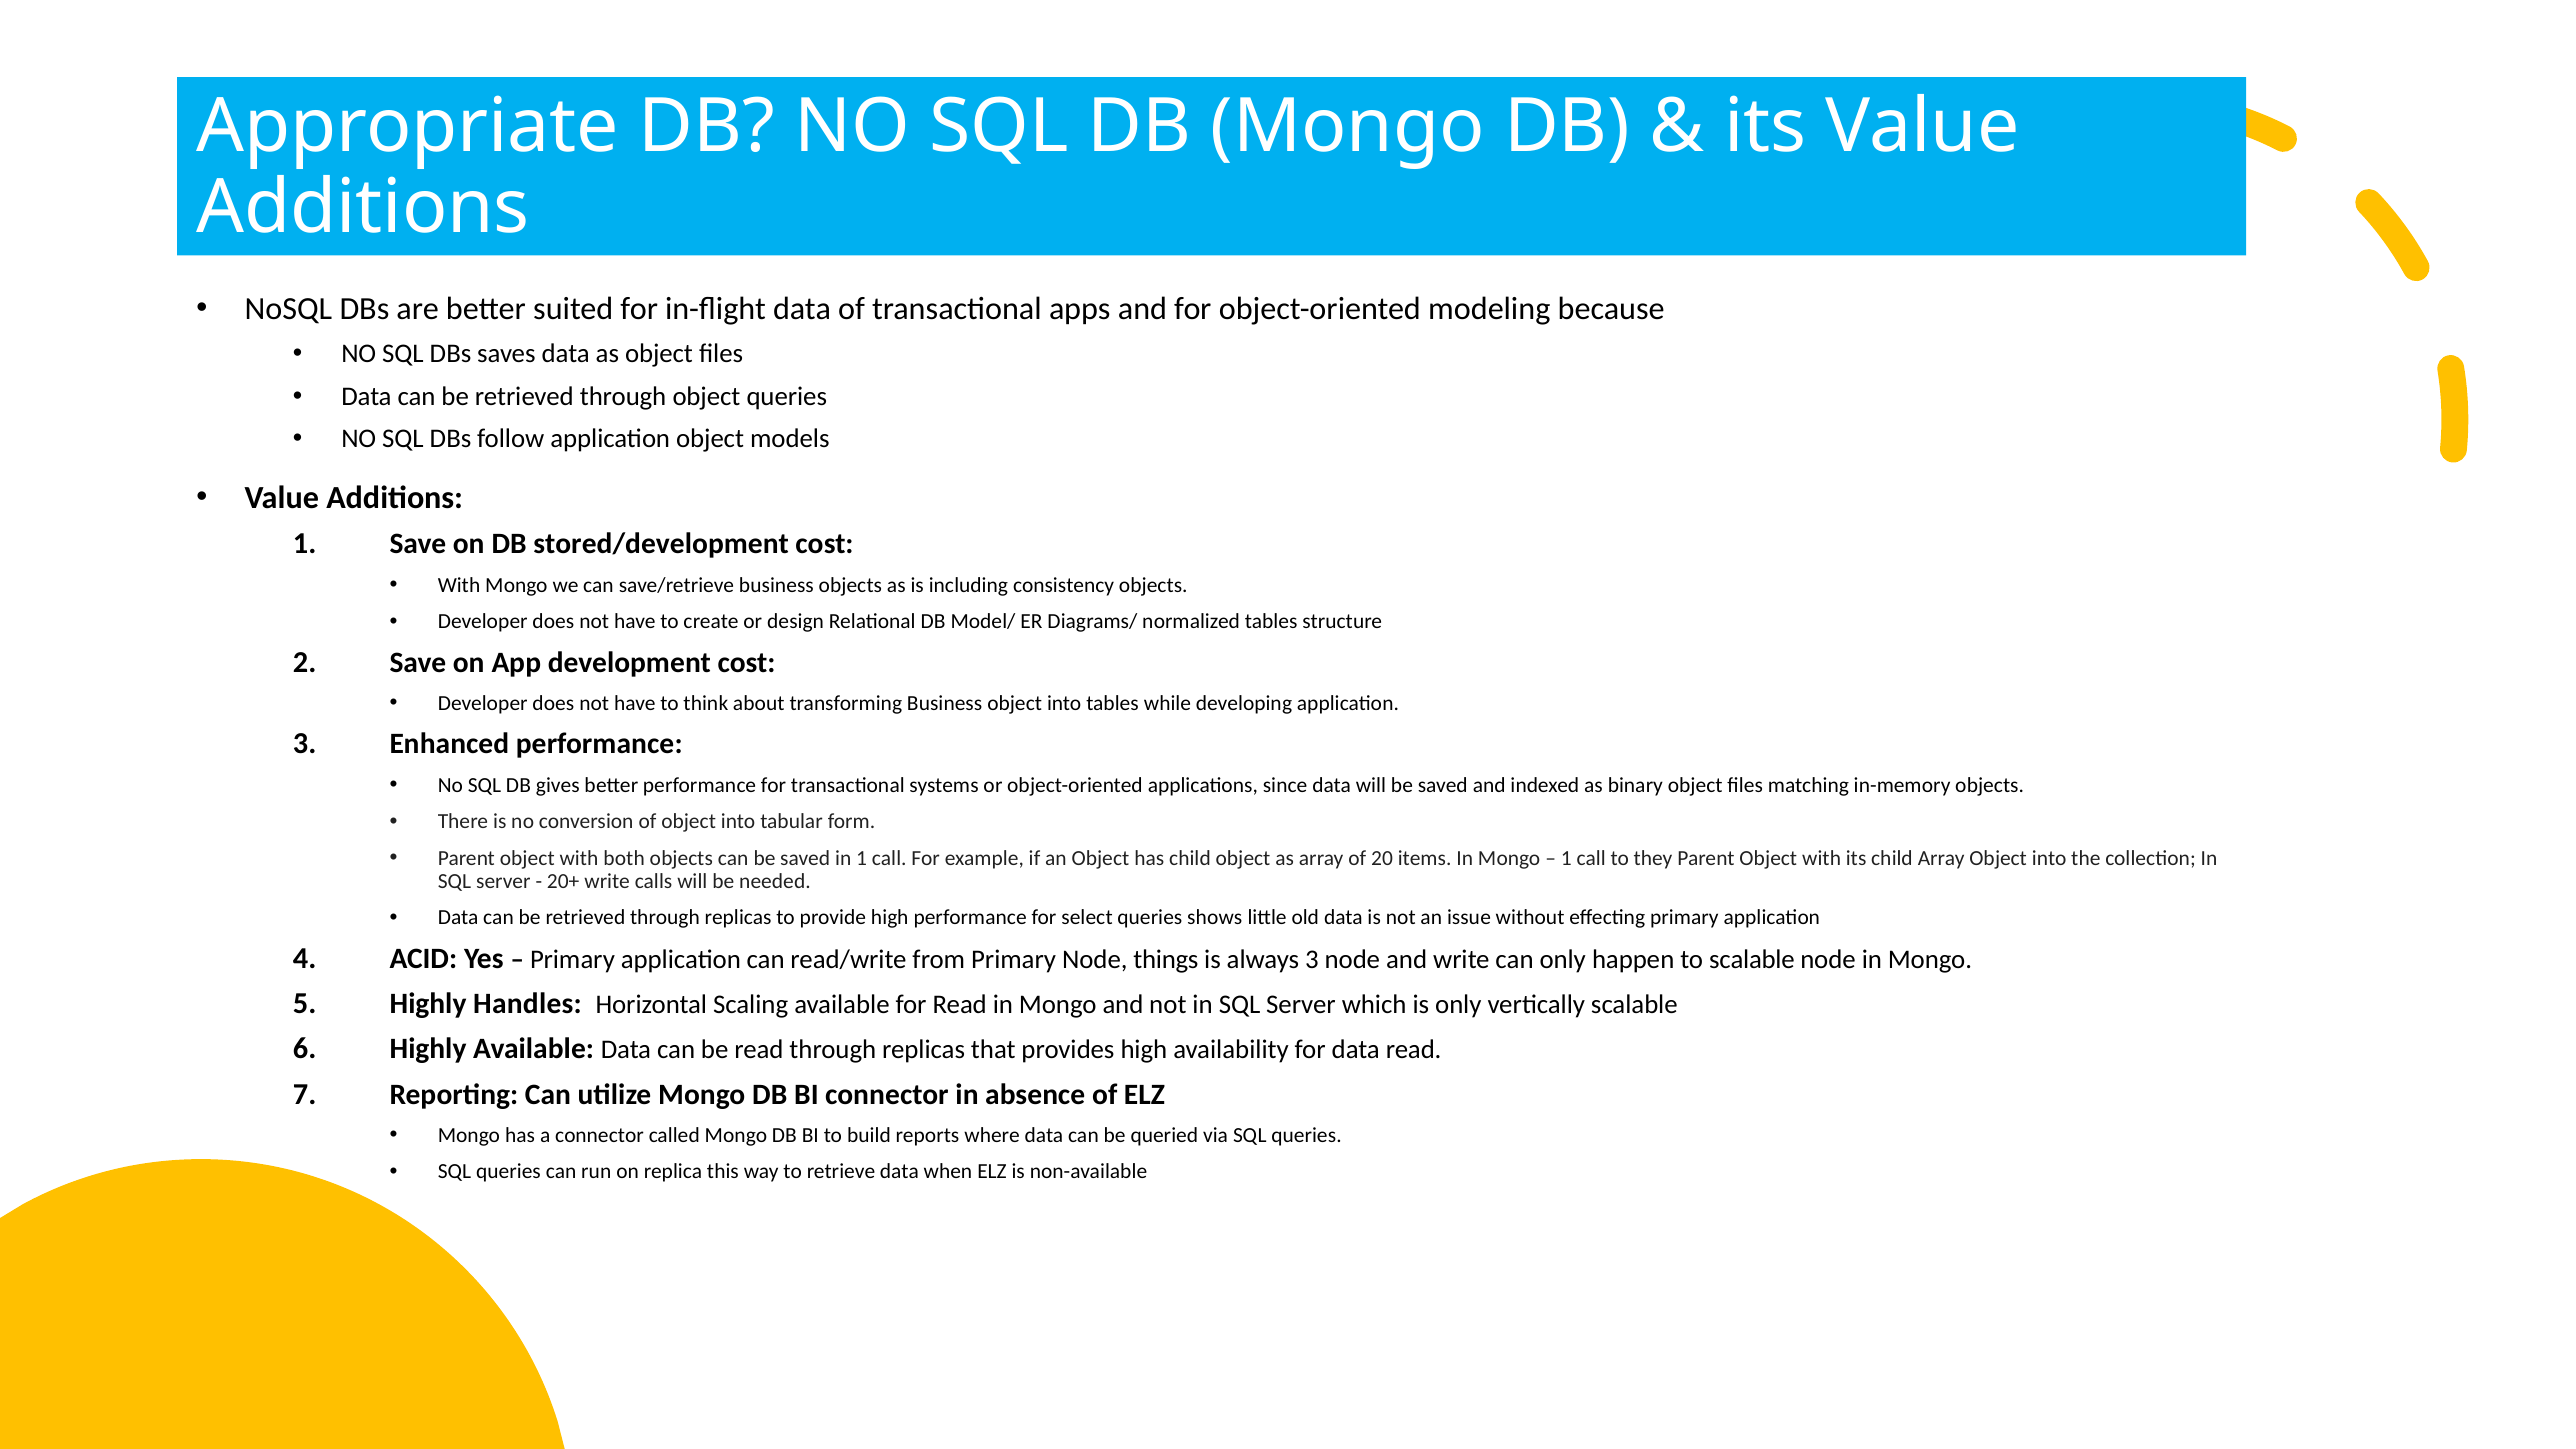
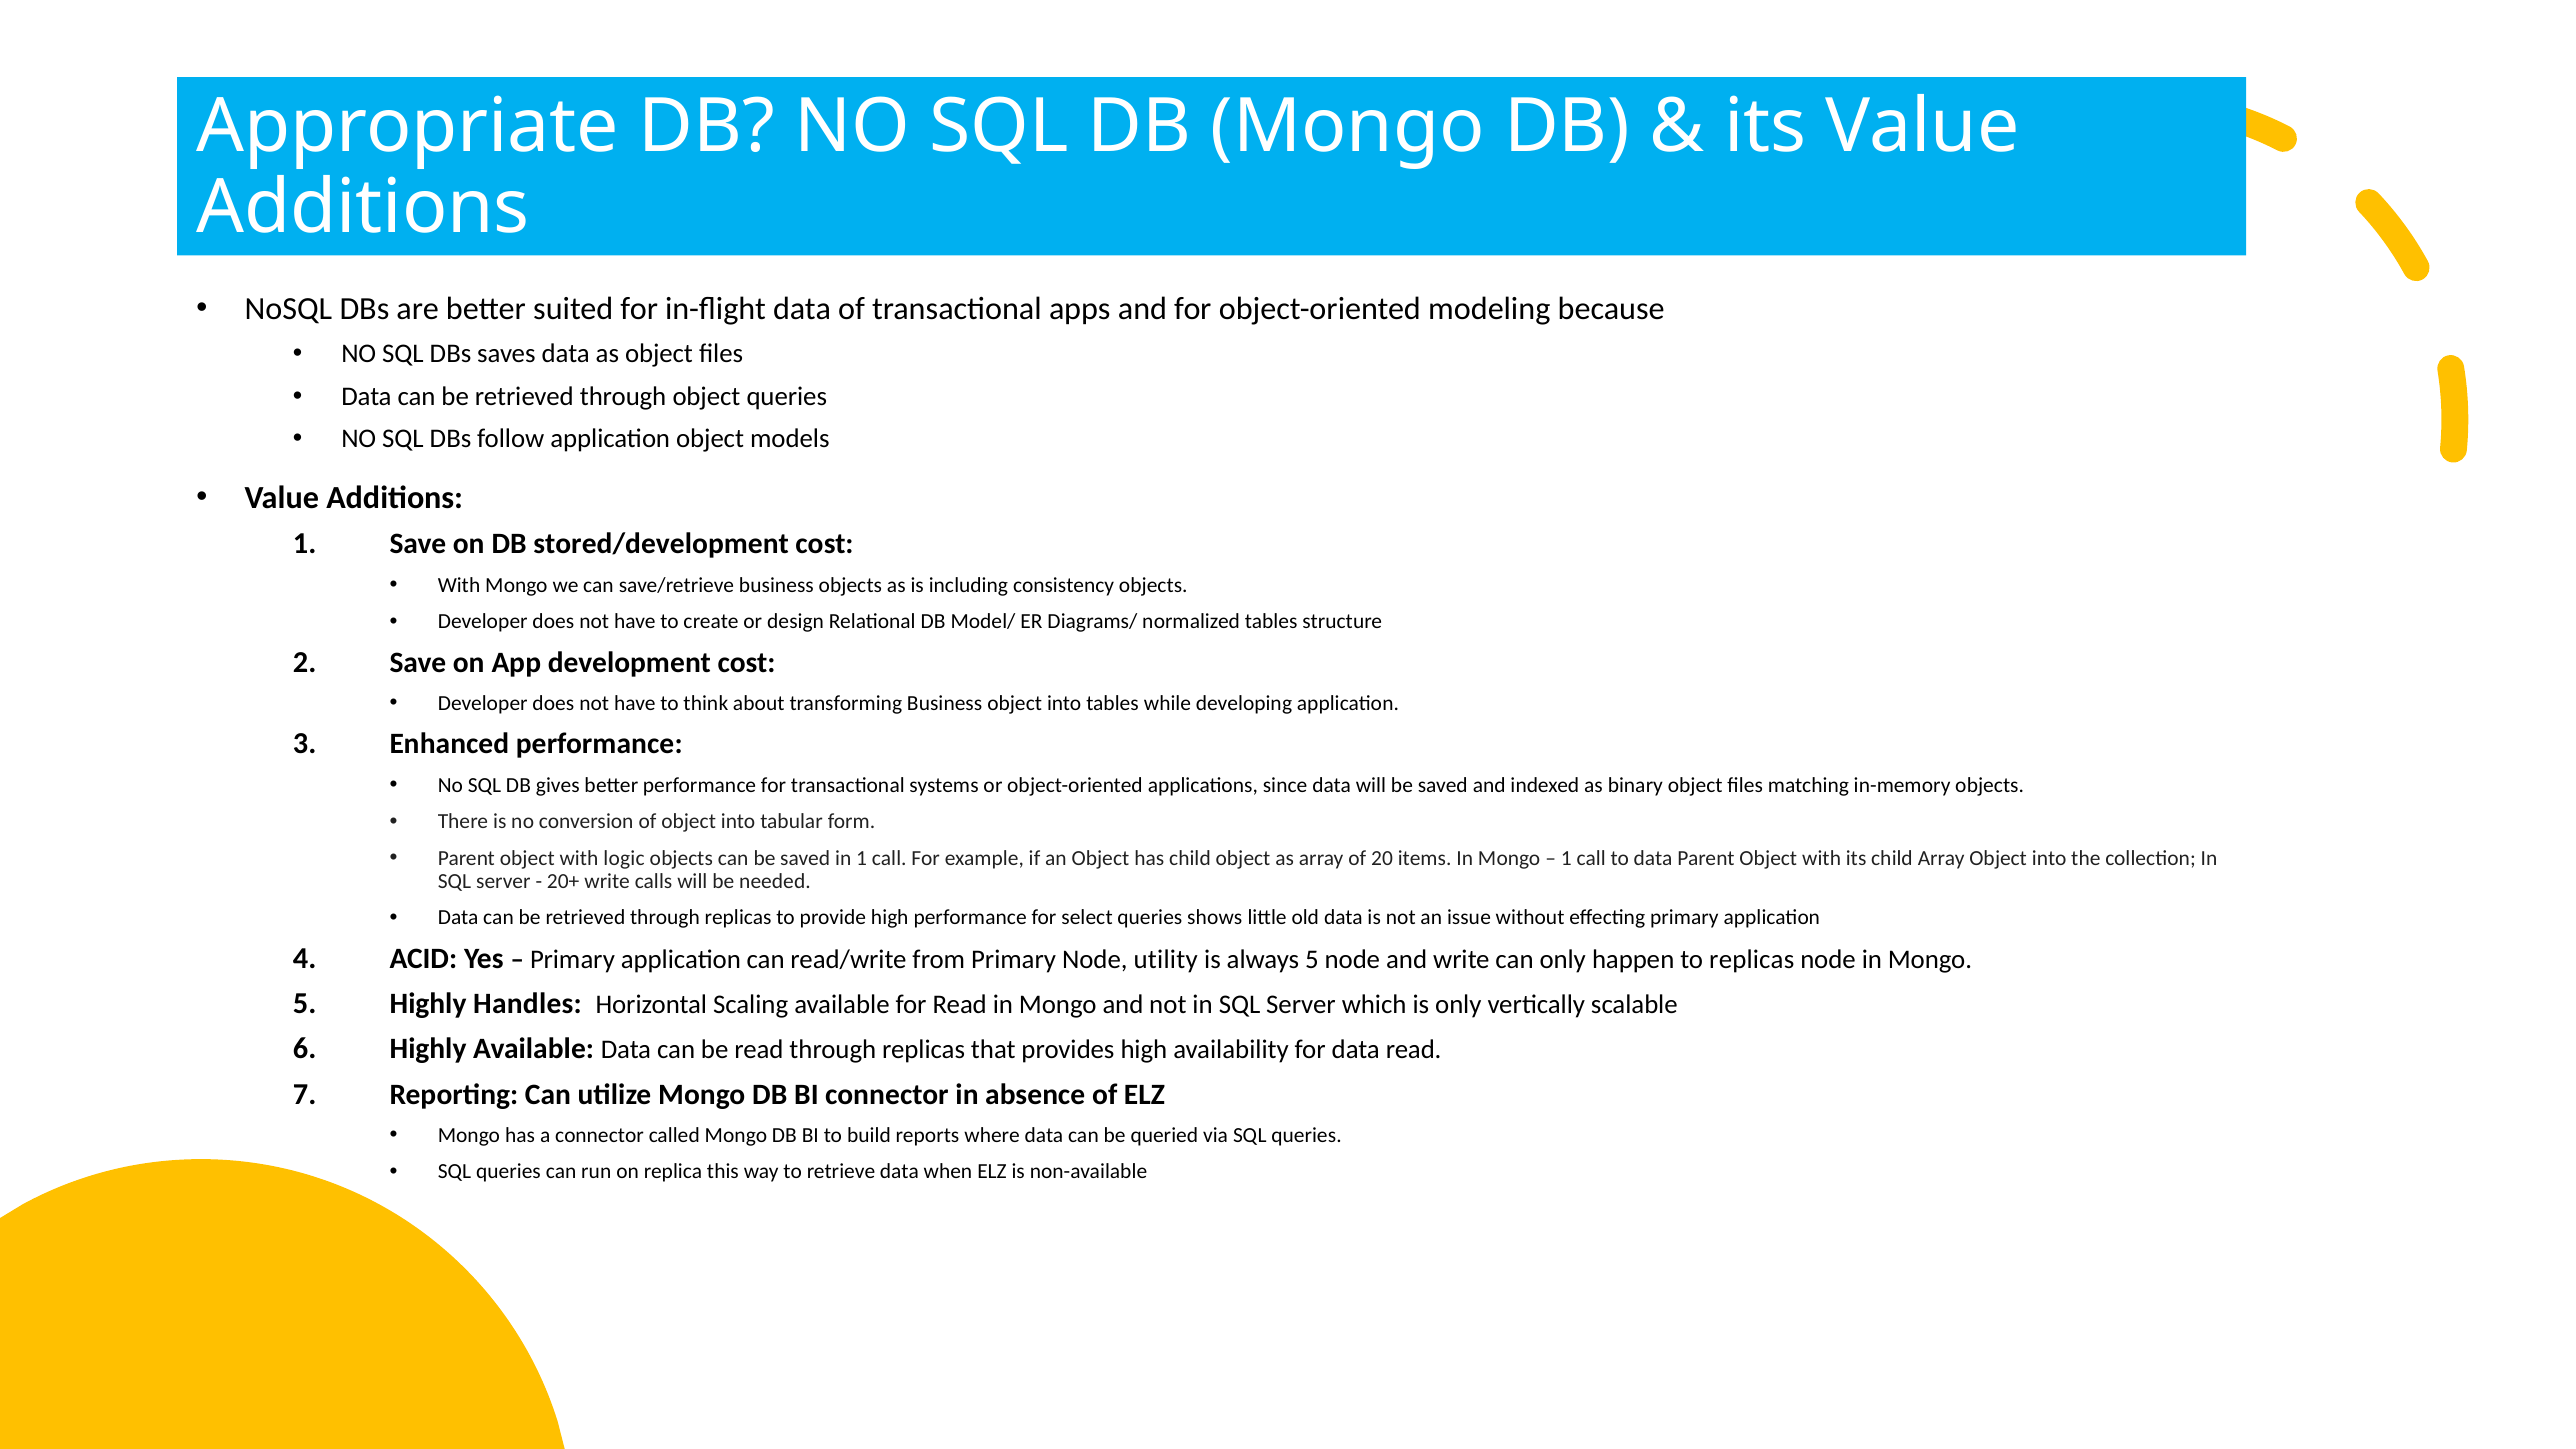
both: both -> logic
to they: they -> data
things: things -> utility
always 3: 3 -> 5
to scalable: scalable -> replicas
